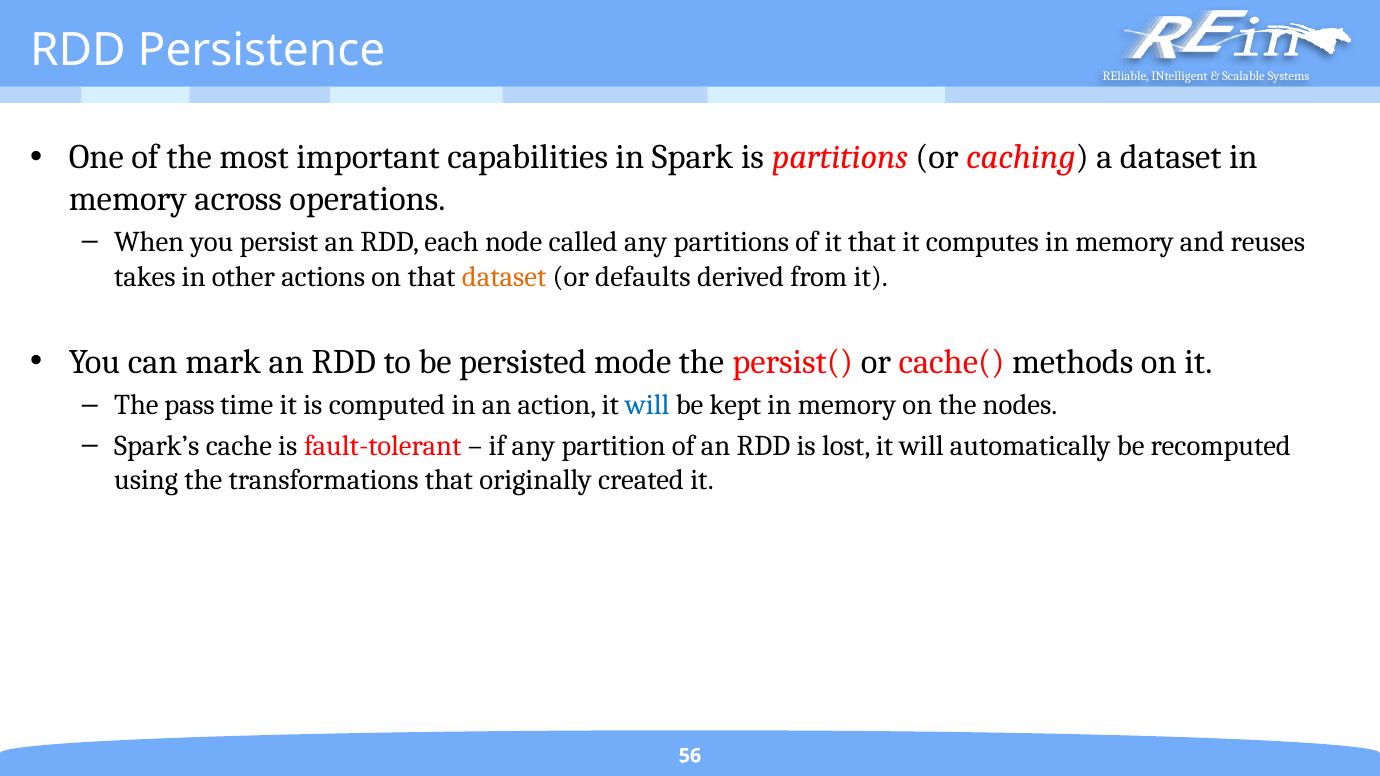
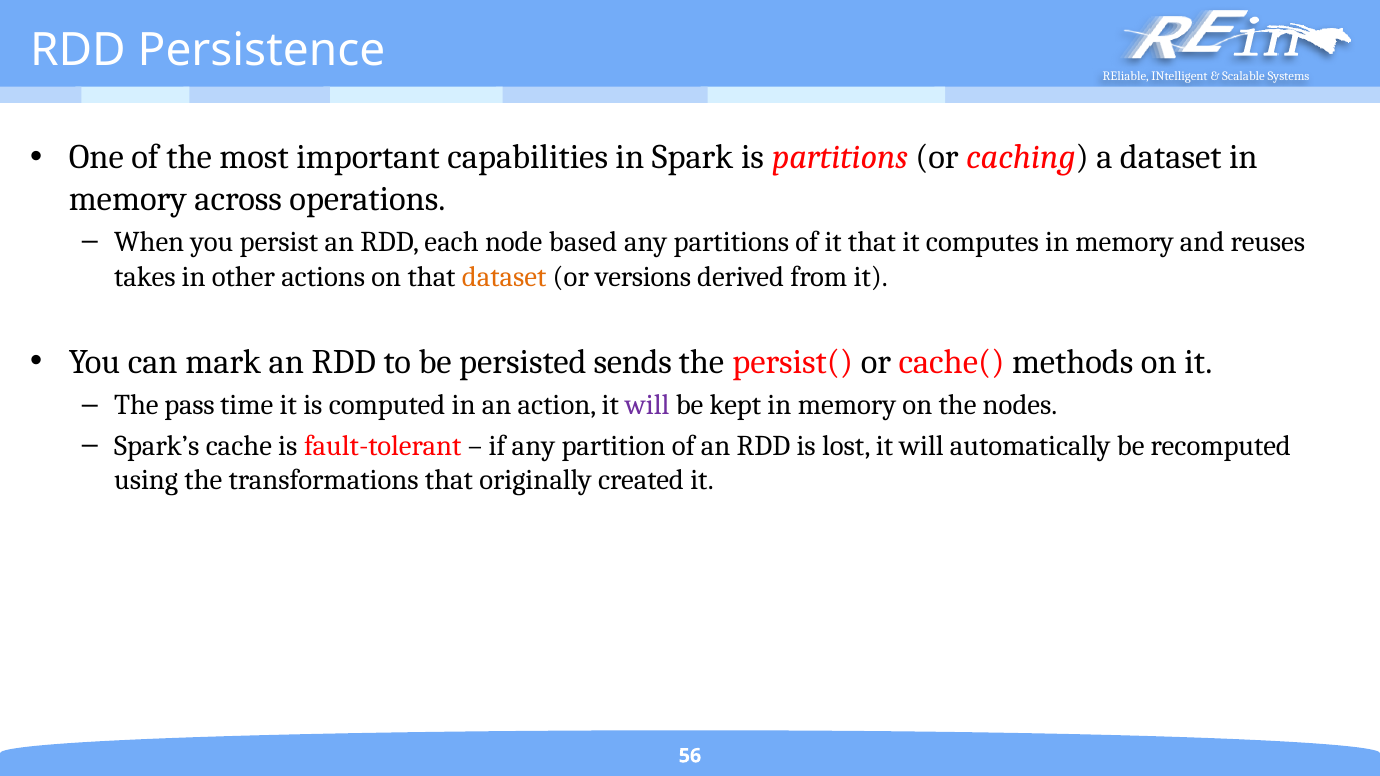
called: called -> based
defaults: defaults -> versions
mode: mode -> sends
will at (647, 406) colour: blue -> purple
